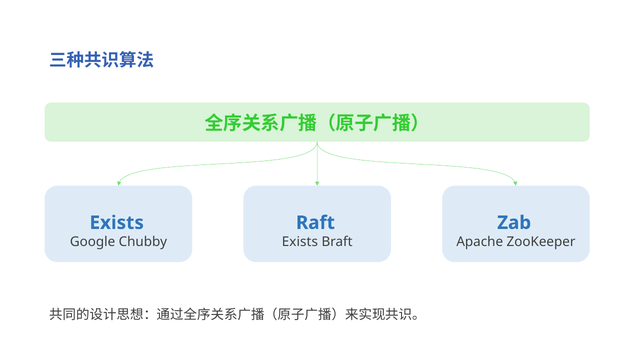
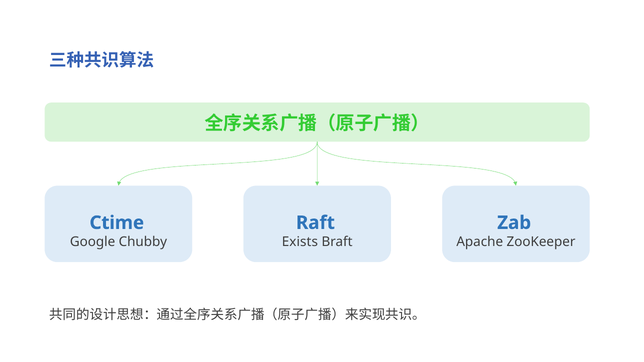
Exists at (117, 223): Exists -> Ctime
